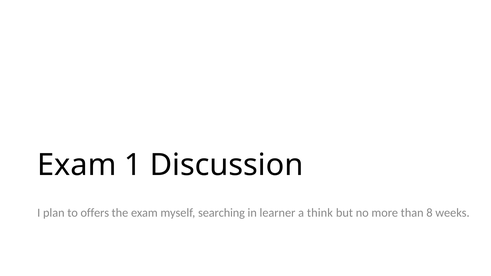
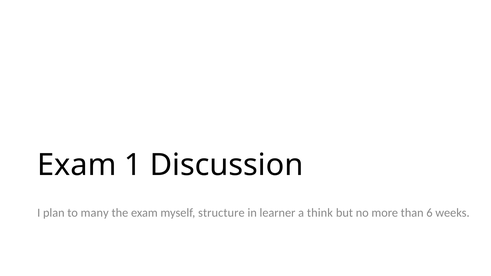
offers: offers -> many
searching: searching -> structure
8: 8 -> 6
